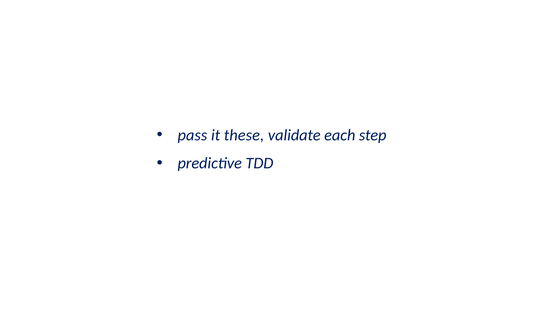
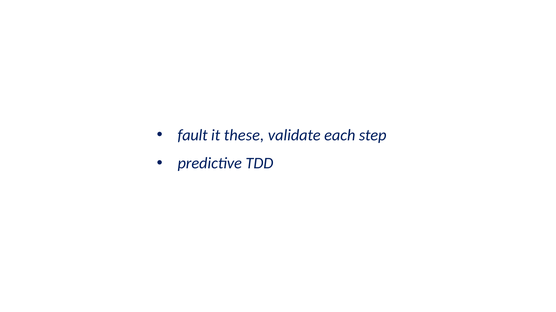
pass: pass -> fault
